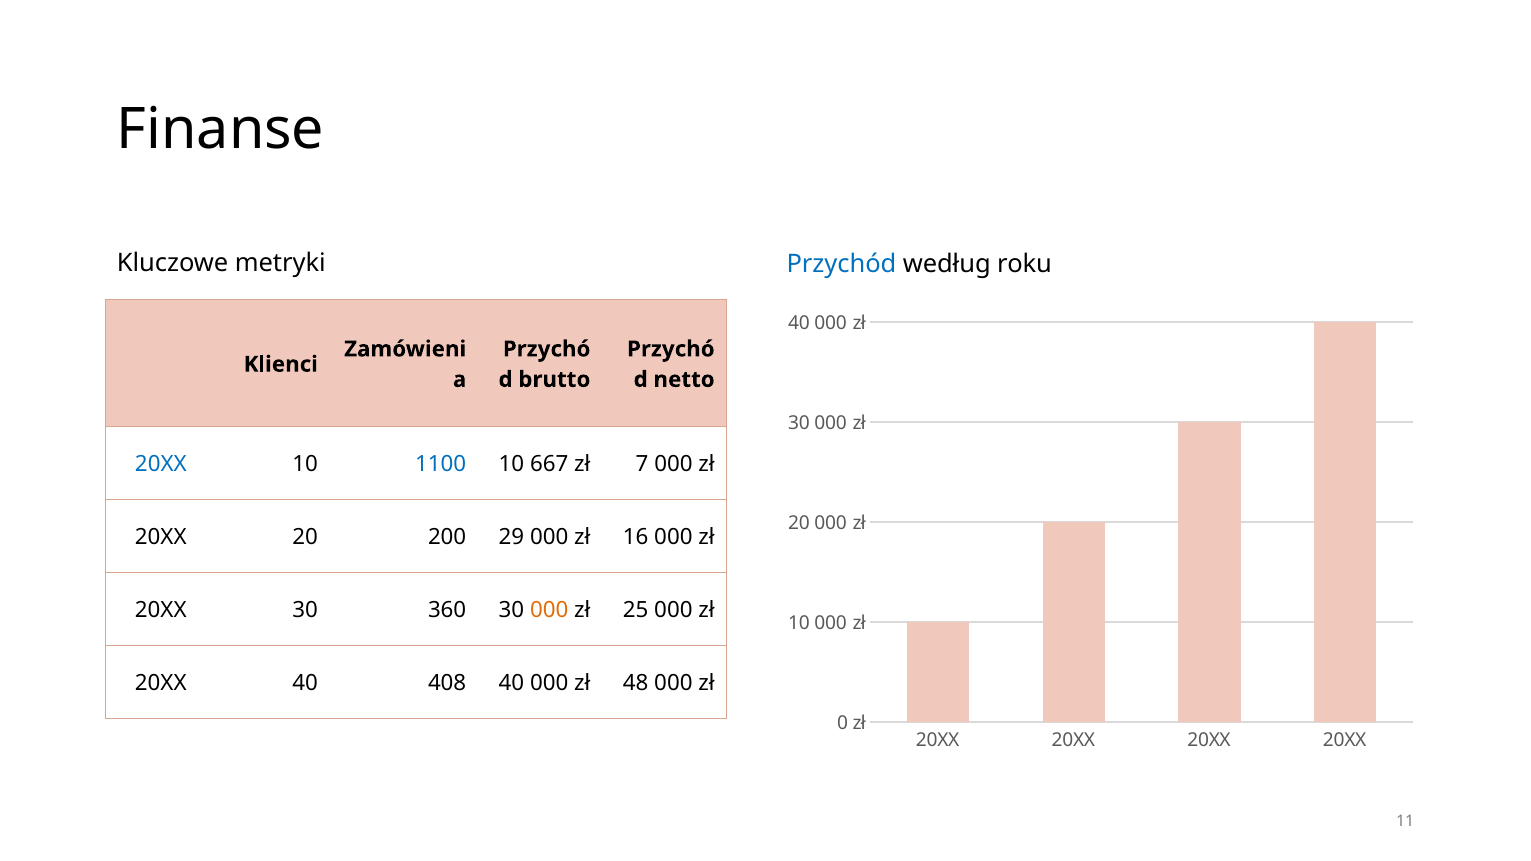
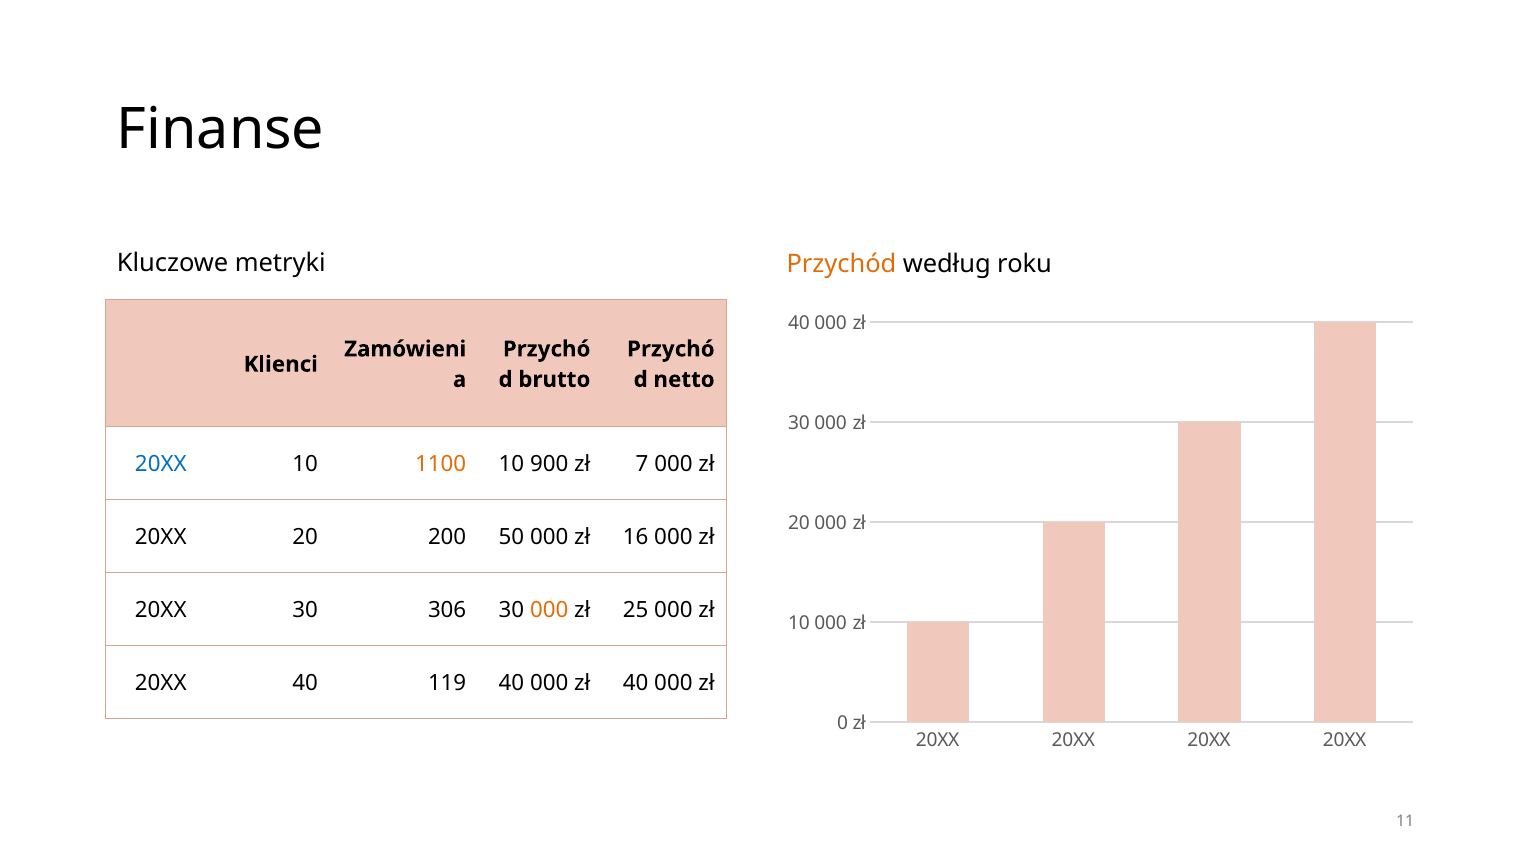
Przychód colour: blue -> orange
1100 colour: blue -> orange
667: 667 -> 900
29: 29 -> 50
360: 360 -> 306
408: 408 -> 119
40 000 zł 48: 48 -> 40
